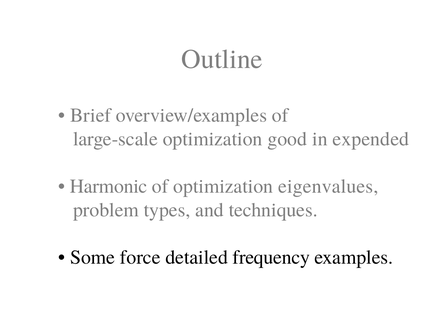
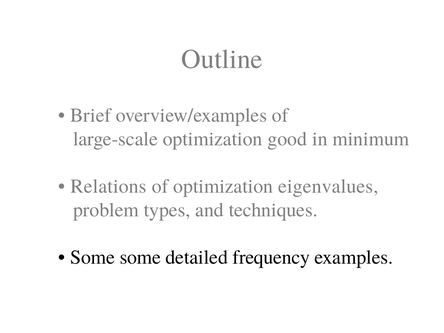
expended: expended -> minimum
Harmonic: Harmonic -> Relations
Some force: force -> some
